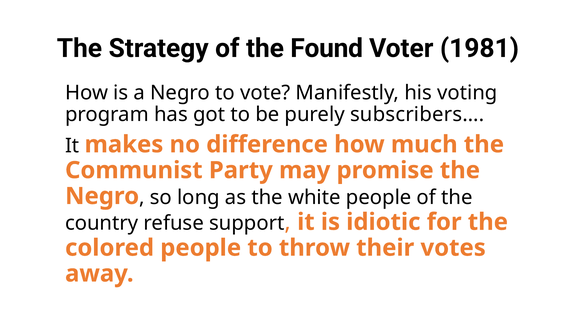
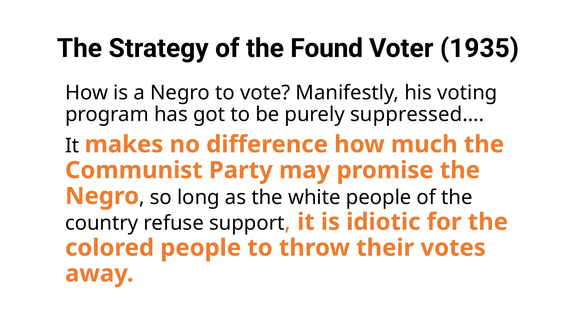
1981: 1981 -> 1935
subscribers…: subscribers… -> suppressed…
